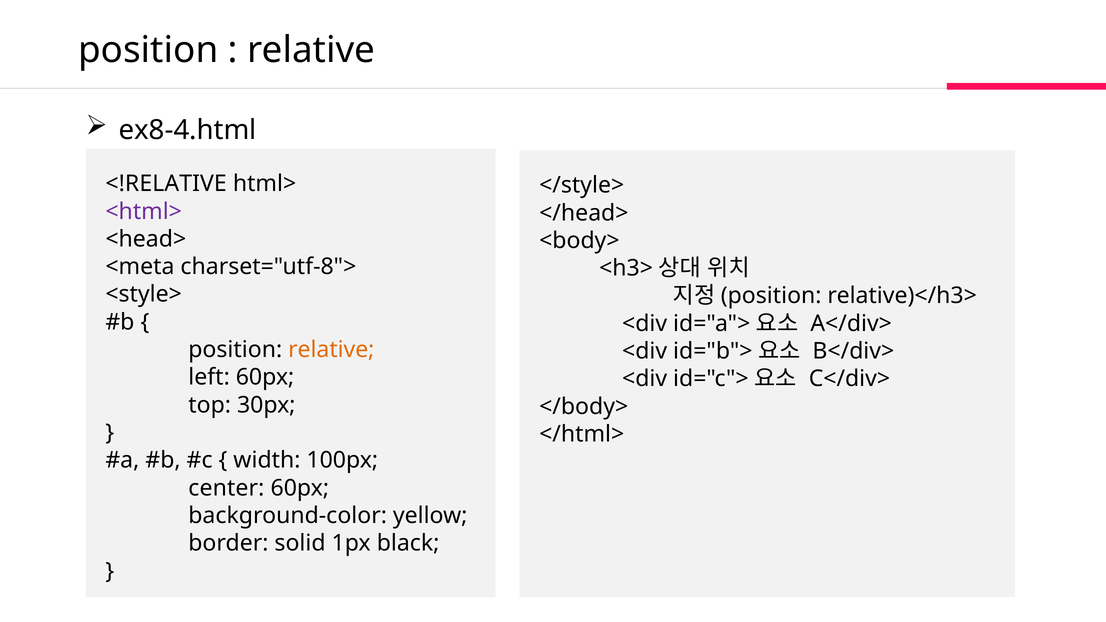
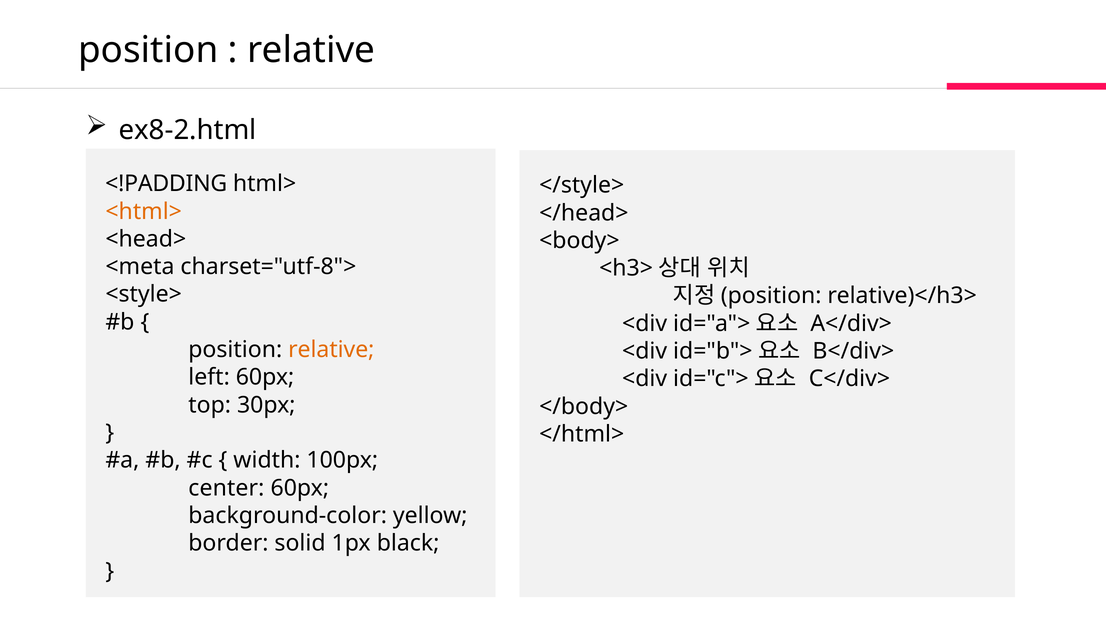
ex8-4.html: ex8-4.html -> ex8-2.html
<!RELATIVE: <!RELATIVE -> <!PADDING
<html> colour: purple -> orange
